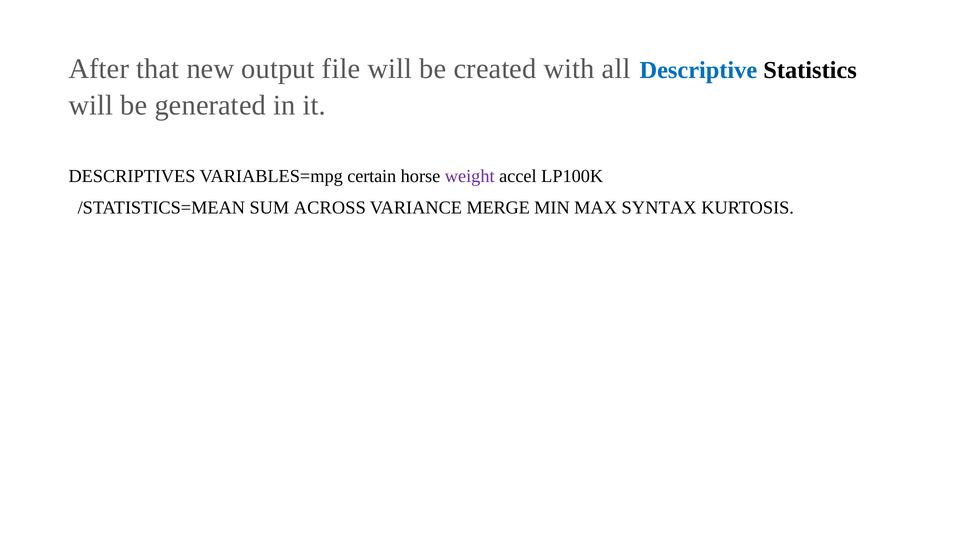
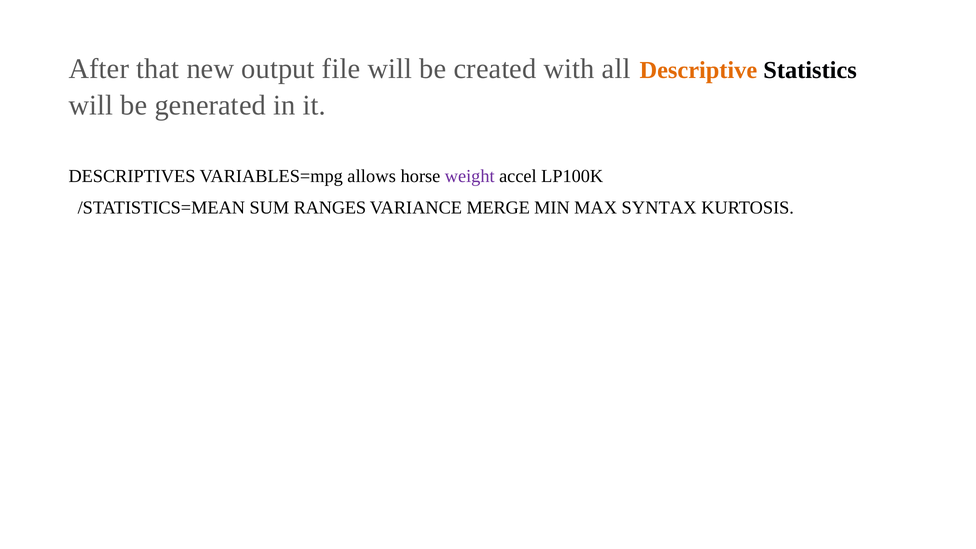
Descriptive colour: blue -> orange
certain: certain -> allows
ACROSS: ACROSS -> RANGES
